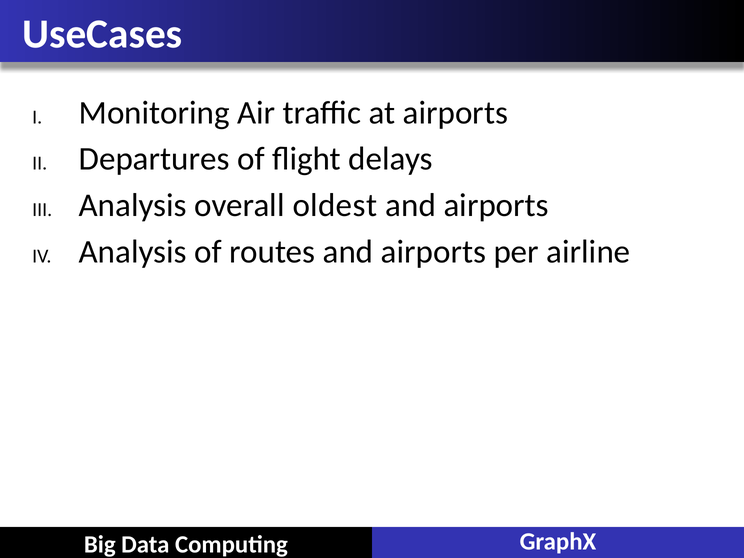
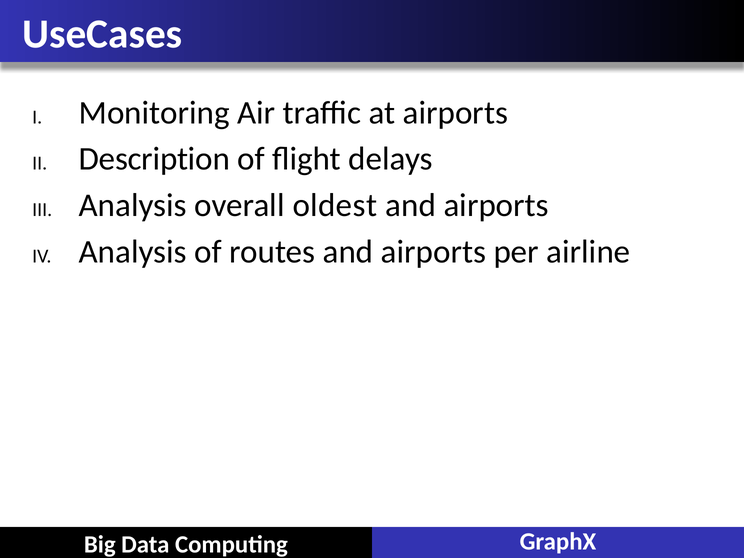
Departures: Departures -> Description
